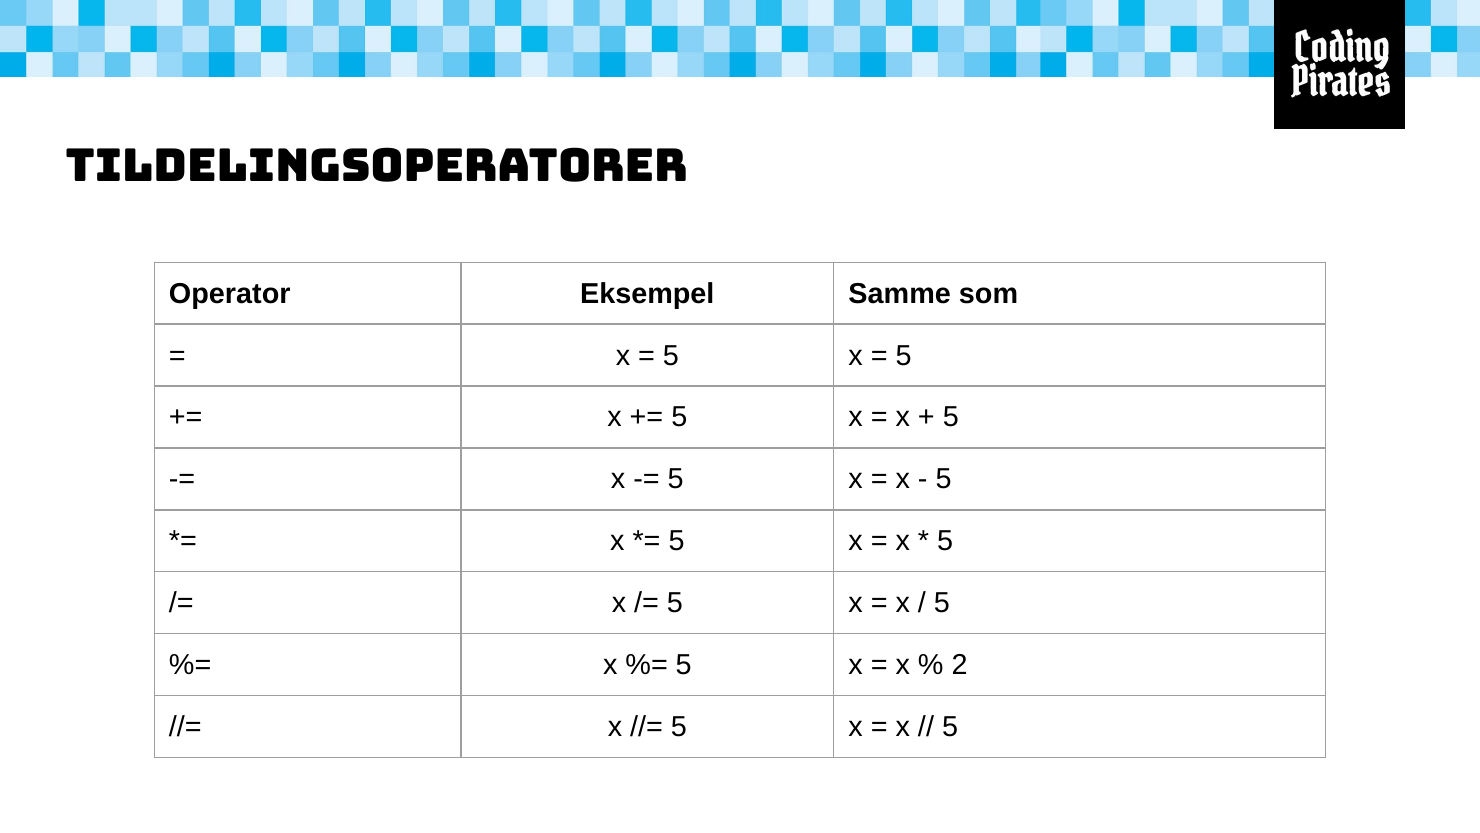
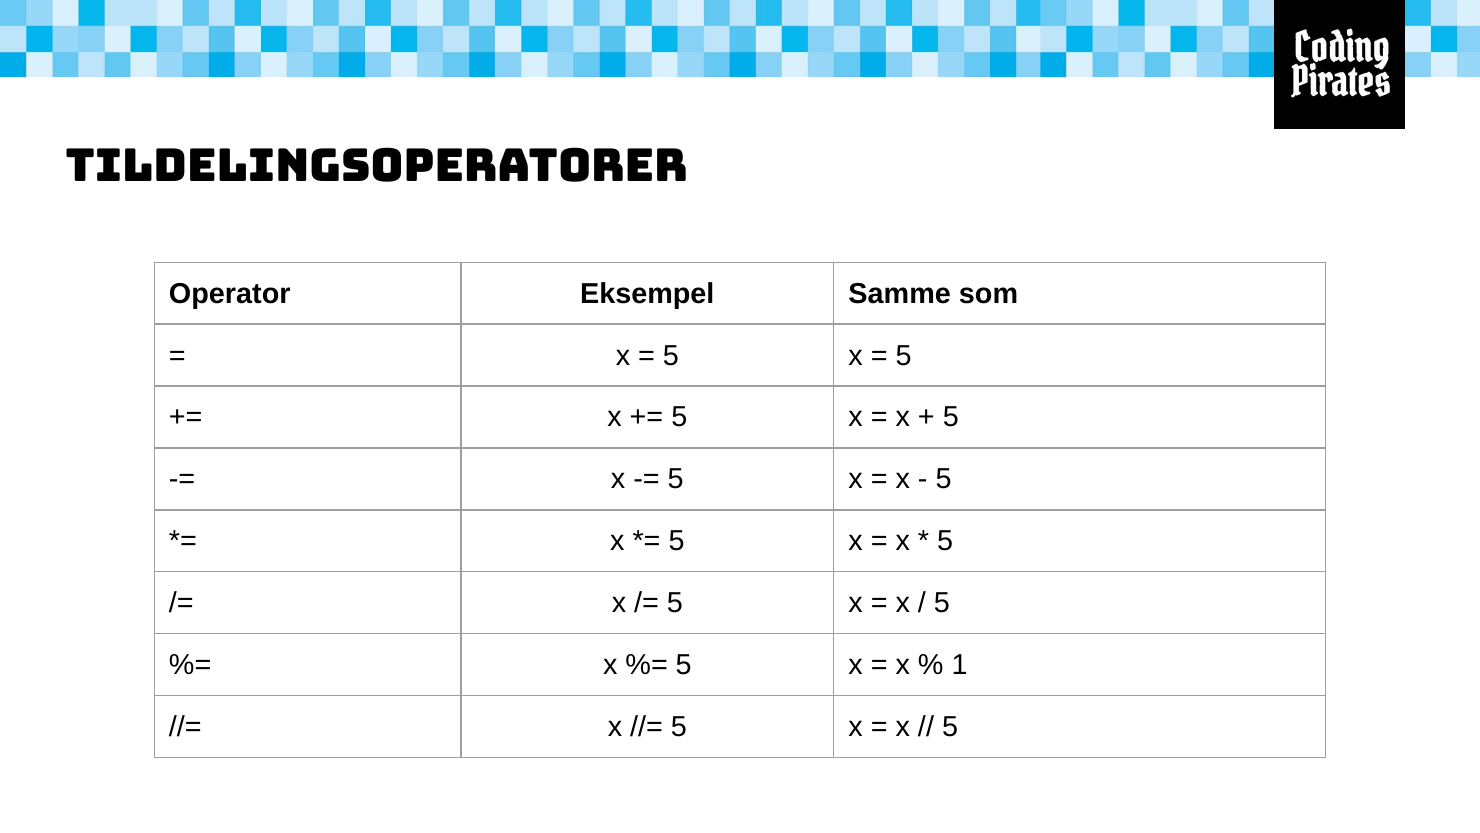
2: 2 -> 1
